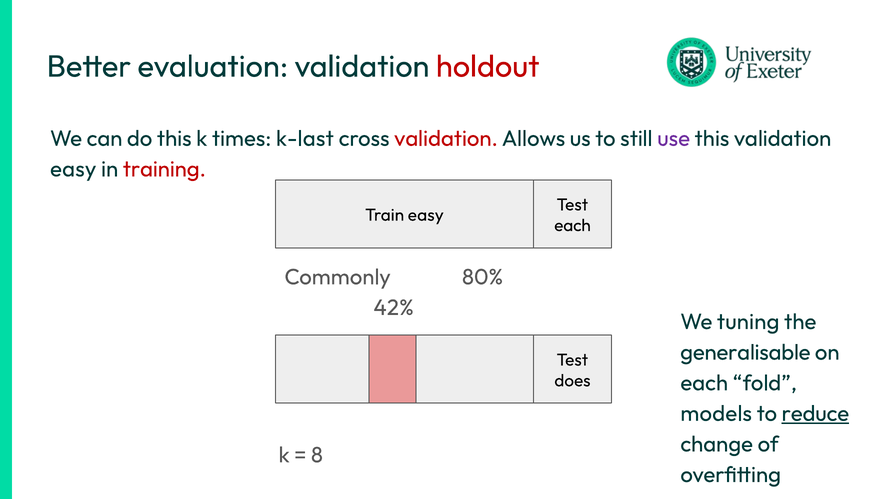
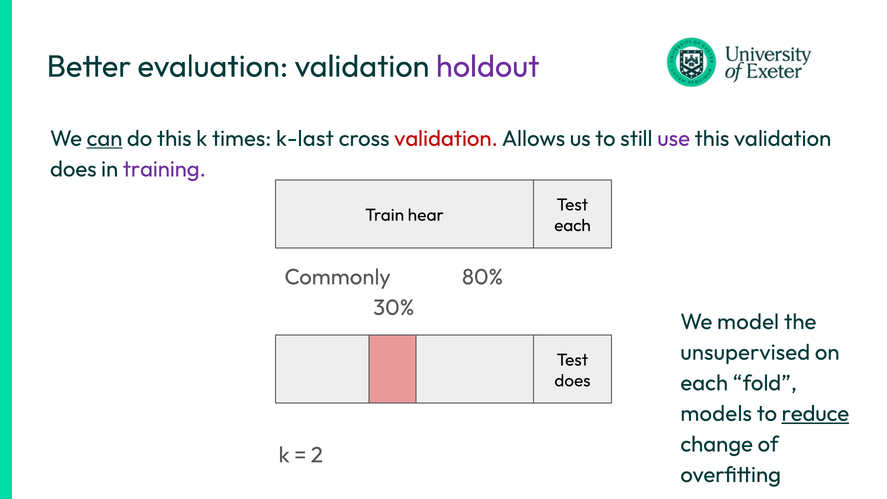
holdout colour: red -> purple
can underline: none -> present
easy at (73, 169): easy -> does
training colour: red -> purple
Train easy: easy -> hear
42%: 42% -> 30%
tuning: tuning -> model
generalisable: generalisable -> unsupervised
8: 8 -> 2
